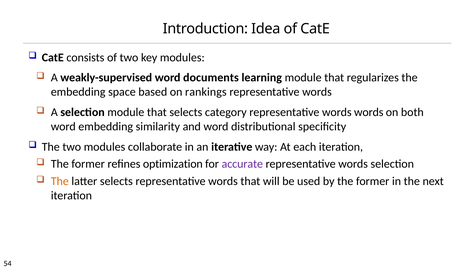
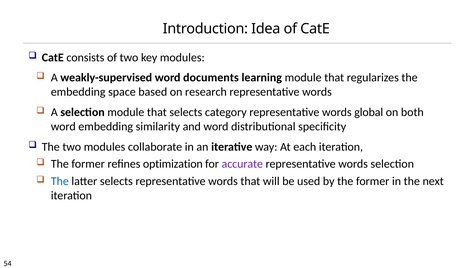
rankings: rankings -> research
words words: words -> global
The at (60, 181) colour: orange -> blue
